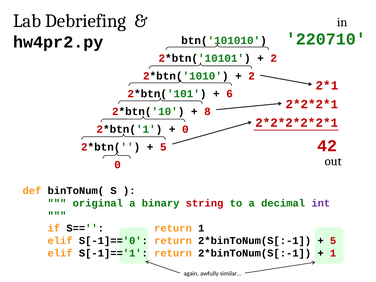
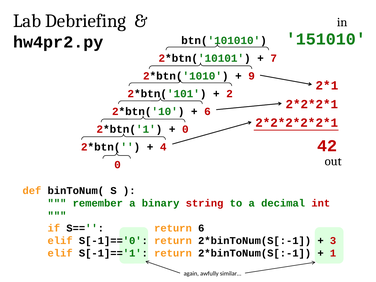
220710: 220710 -> 151010
2 at (274, 58): 2 -> 7
2 at (252, 76): 2 -> 9
6: 6 -> 2
8 at (207, 112): 8 -> 6
5 at (163, 147): 5 -> 4
original: original -> remember
int colour: purple -> red
return 1: 1 -> 6
5 at (333, 241): 5 -> 3
